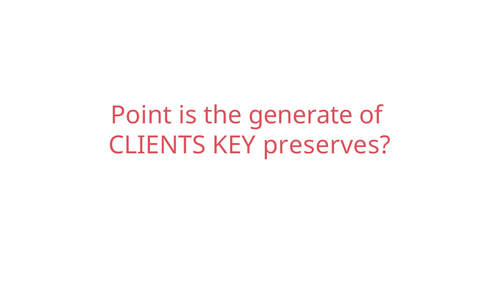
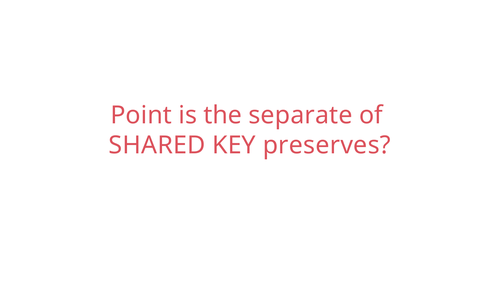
generate: generate -> separate
CLIENTS: CLIENTS -> SHARED
